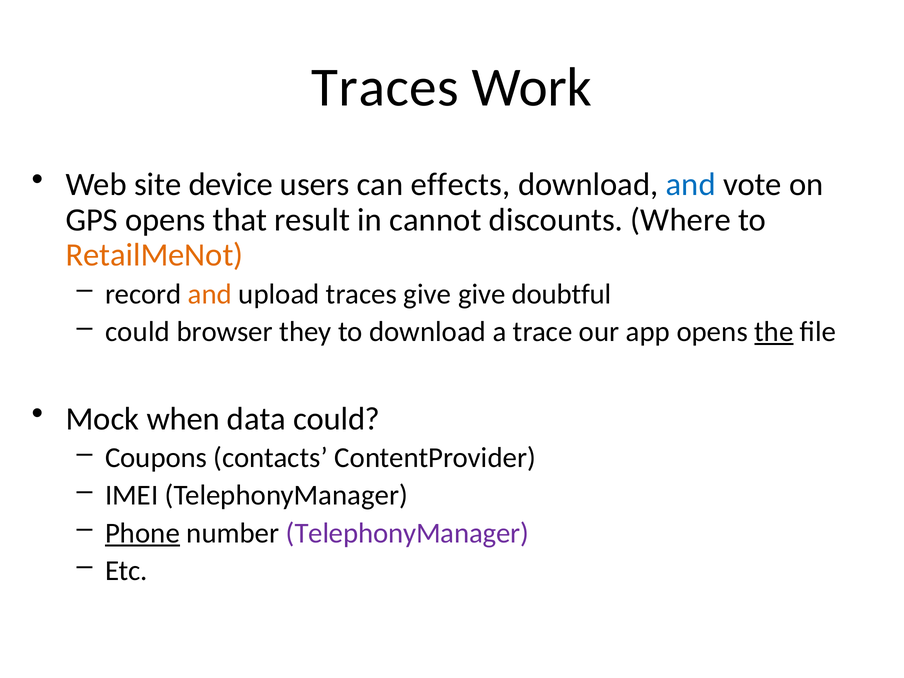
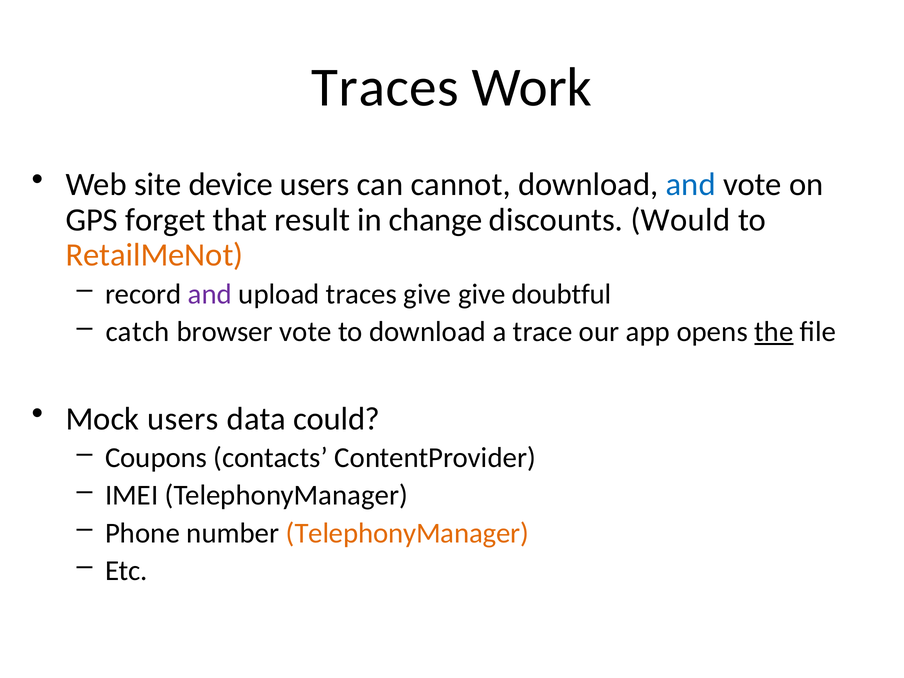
effects: effects -> cannot
GPS opens: opens -> forget
cannot: cannot -> change
Where: Where -> Would
and at (210, 294) colour: orange -> purple
could at (138, 332): could -> catch
browser they: they -> vote
Mock when: when -> users
Phone underline: present -> none
TelephonyManager at (407, 533) colour: purple -> orange
